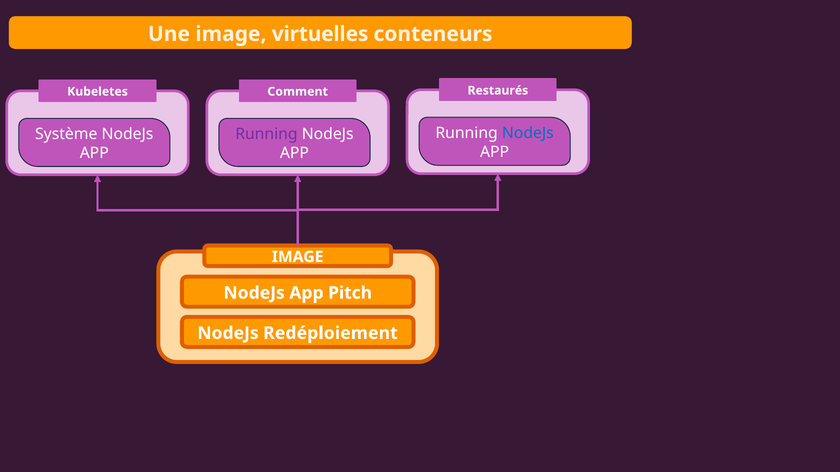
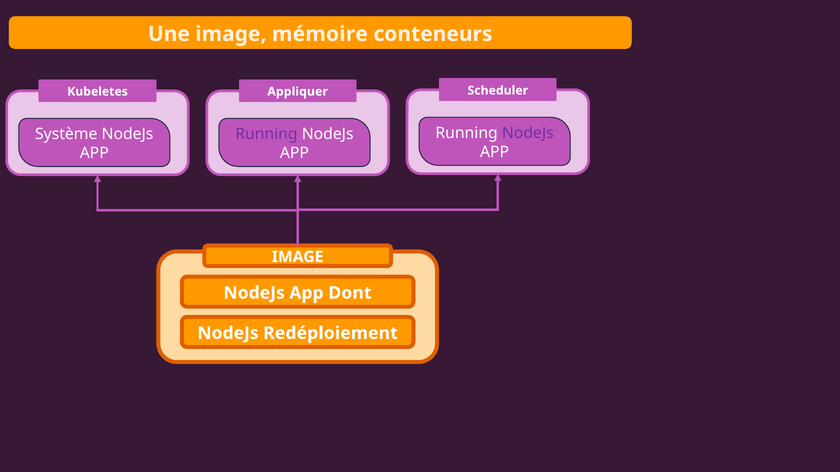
virtuelles: virtuelles -> mémoire
Restaurés: Restaurés -> Scheduler
Comment: Comment -> Appliquer
NodeJs at (528, 133) colour: blue -> purple
Pitch: Pitch -> Dont
